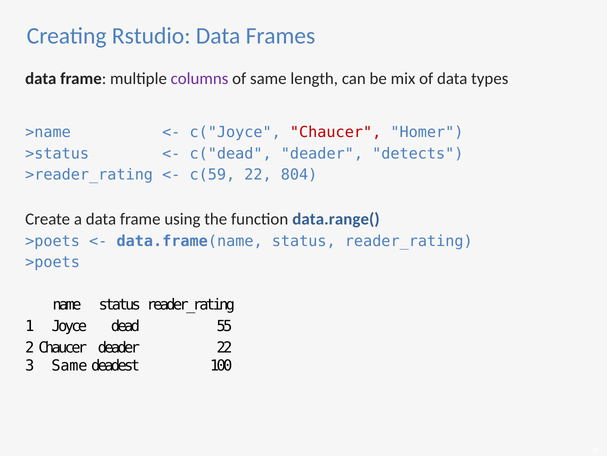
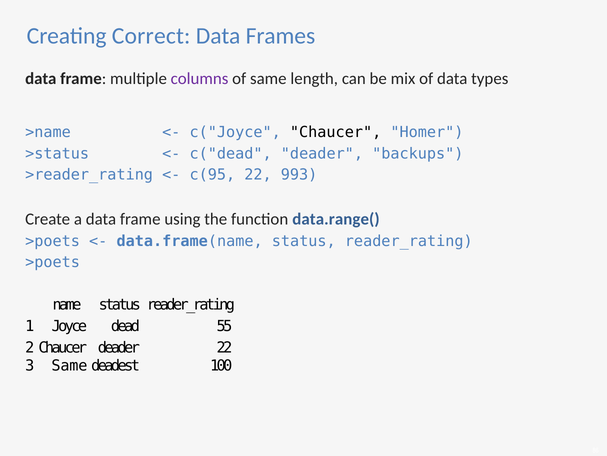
Rstudio: Rstudio -> Correct
Chaucer at (336, 132) colour: red -> black
detects: detects -> backups
c(59: c(59 -> c(95
804: 804 -> 993
